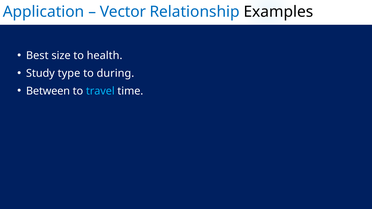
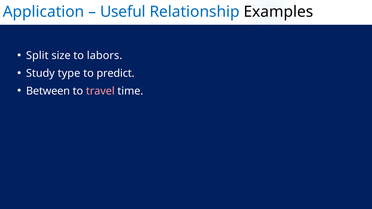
Vector: Vector -> Useful
Best: Best -> Split
health: health -> labors
during: during -> predict
travel colour: light blue -> pink
